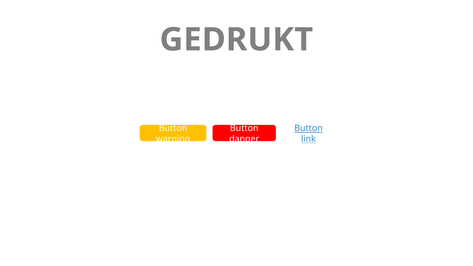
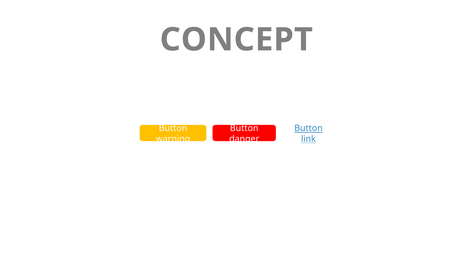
GEDRUKT: GEDRUKT -> CONCEPT
